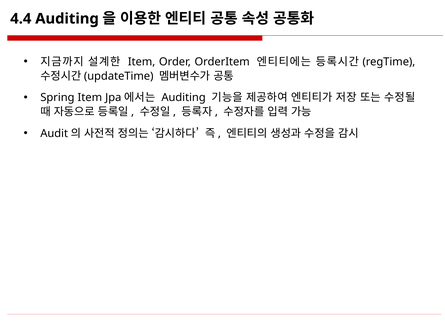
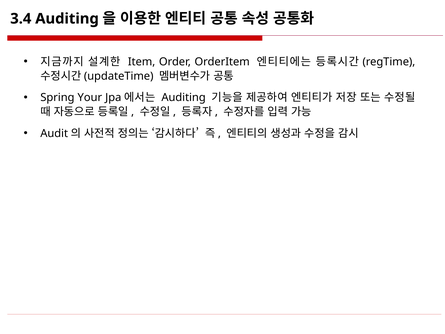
4.4: 4.4 -> 3.4
Spring Item: Item -> Your
